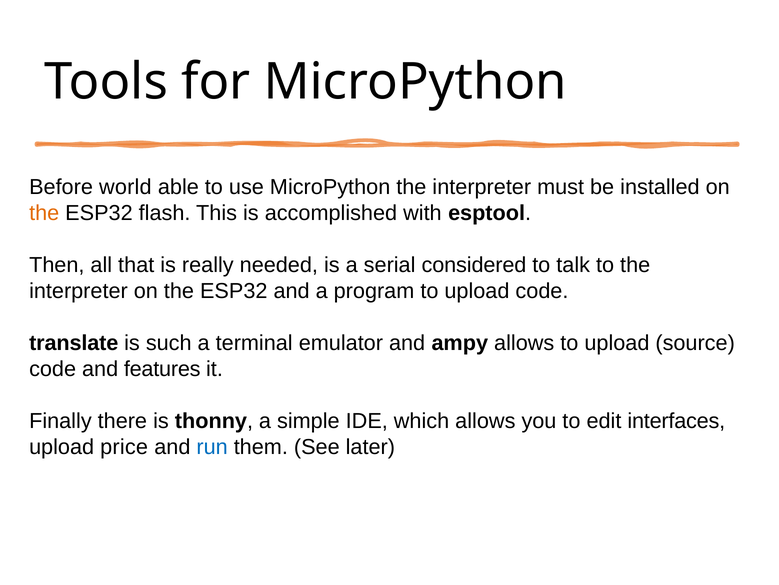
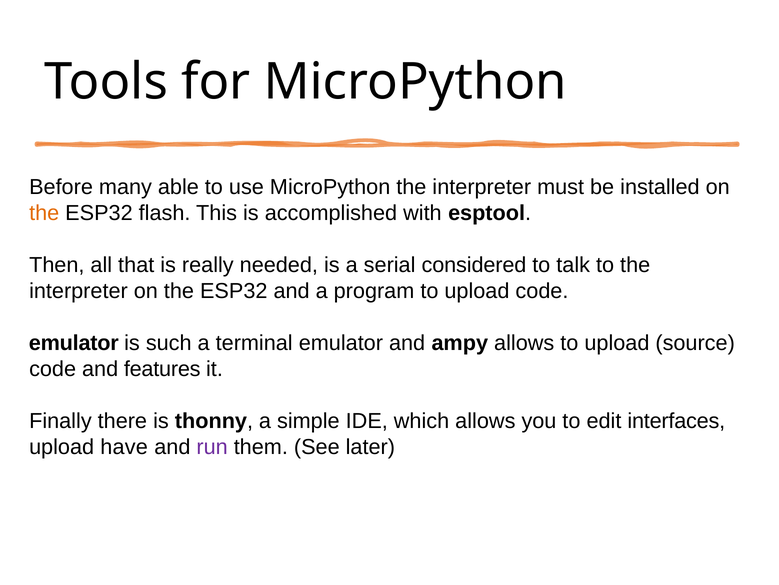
world: world -> many
translate at (74, 343): translate -> emulator
price: price -> have
run colour: blue -> purple
